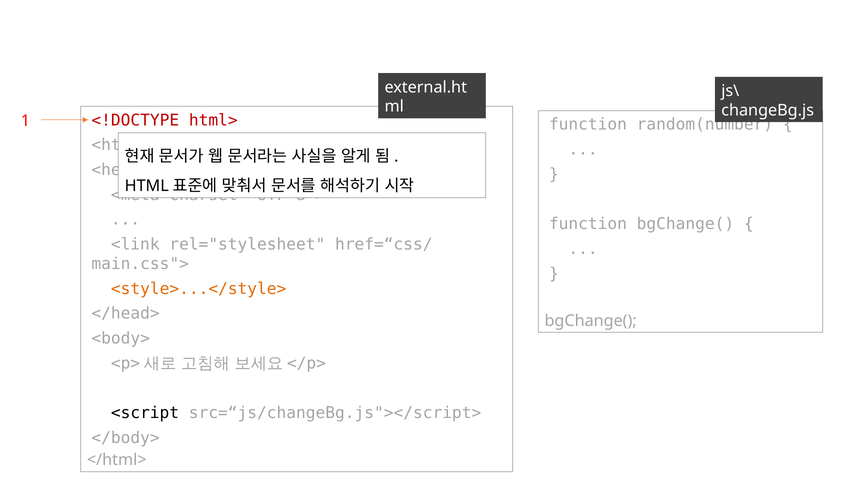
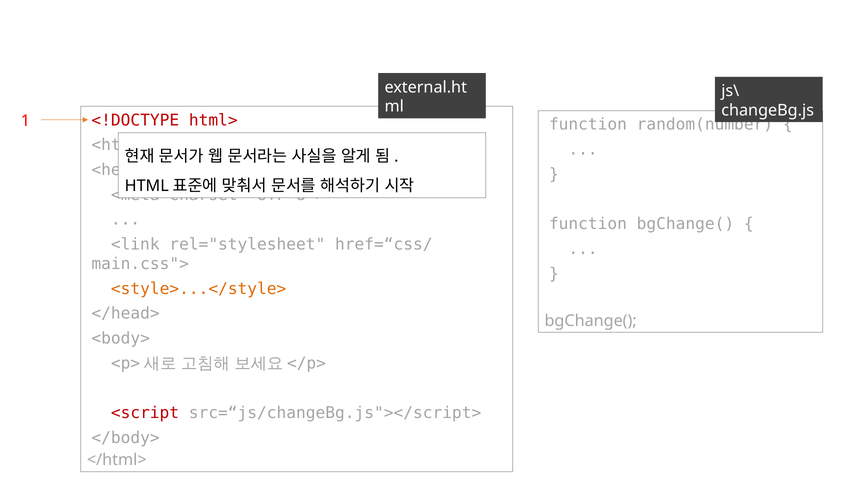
<script colour: black -> red
